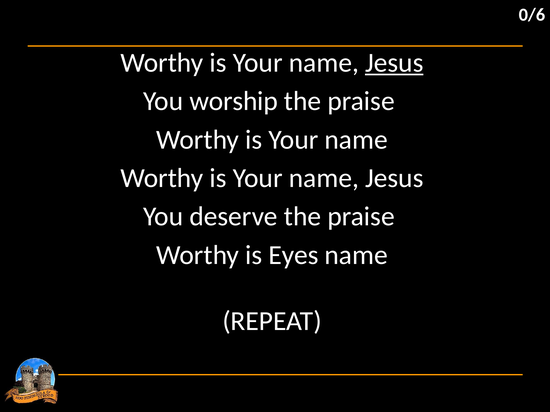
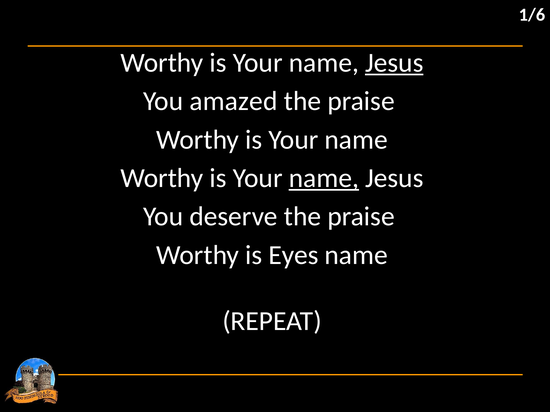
0/6: 0/6 -> 1/6
worship: worship -> amazed
name at (324, 178) underline: none -> present
